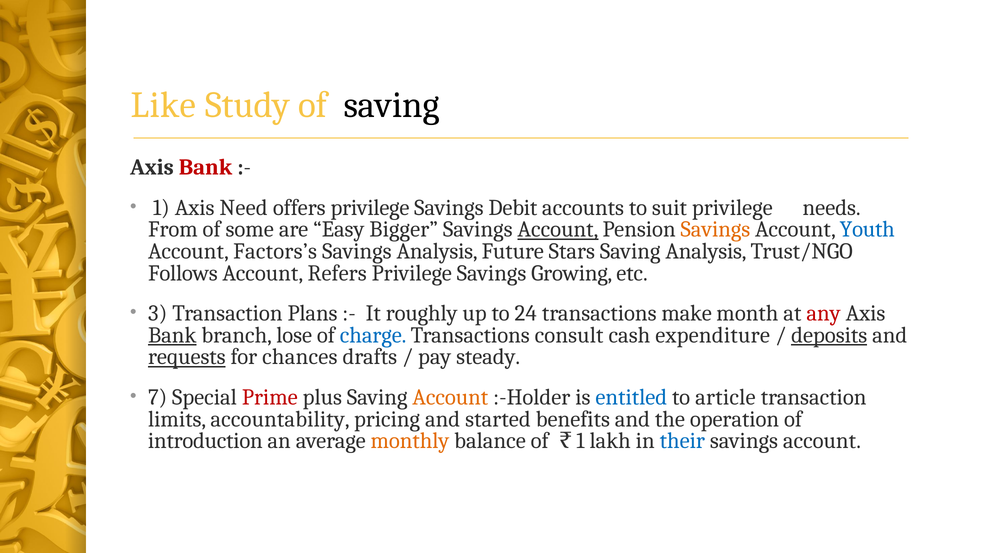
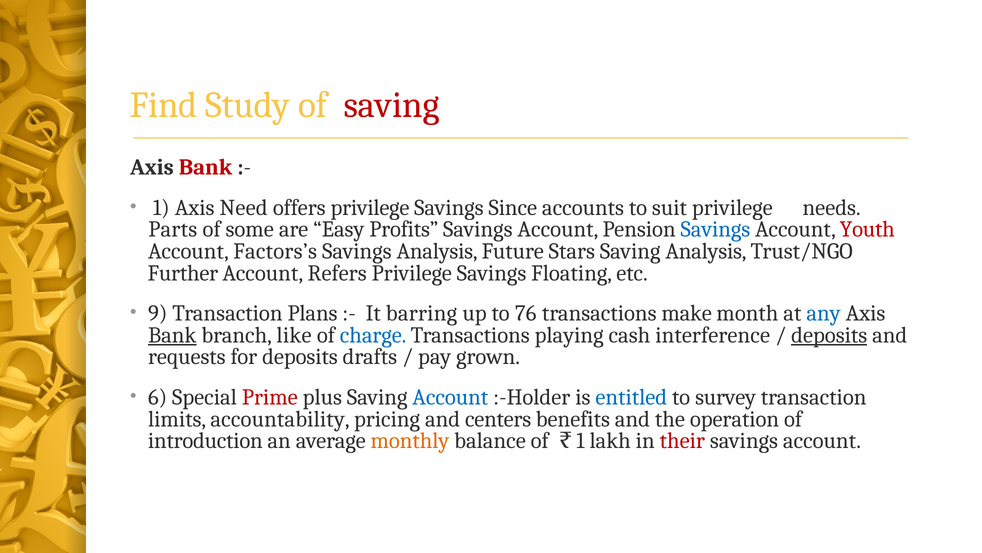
Like: Like -> Find
saving at (392, 105) colour: black -> red
Debit: Debit -> Since
From: From -> Parts
Bigger: Bigger -> Profits
Account at (558, 229) underline: present -> none
Savings at (715, 229) colour: orange -> blue
Youth colour: blue -> red
Follows: Follows -> Further
Growing: Growing -> Floating
3: 3 -> 9
roughly: roughly -> barring
24: 24 -> 76
any colour: red -> blue
lose: lose -> like
consult: consult -> playing
expenditure: expenditure -> interference
requests underline: present -> none
for chances: chances -> deposits
steady: steady -> grown
7: 7 -> 6
Account at (450, 397) colour: orange -> blue
article: article -> survey
started: started -> centers
their colour: blue -> red
